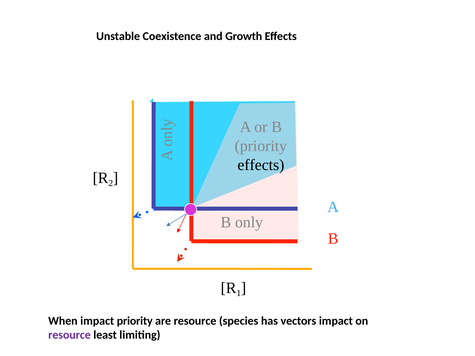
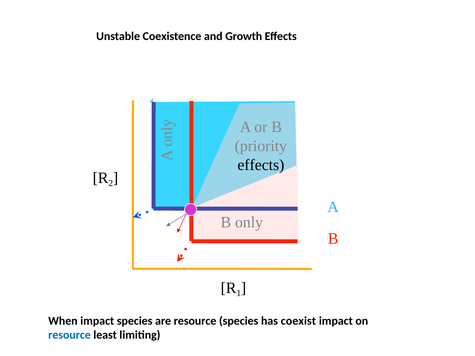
impact priority: priority -> species
vectors: vectors -> coexist
resource at (69, 335) colour: purple -> blue
